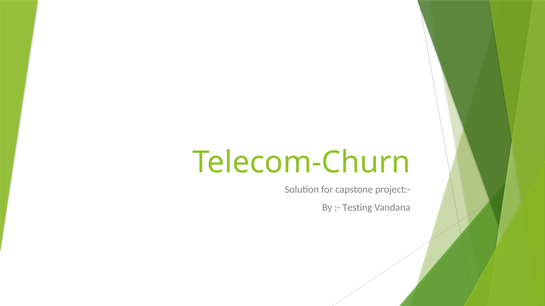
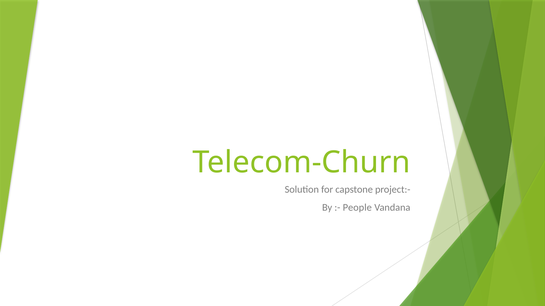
Testing: Testing -> People
